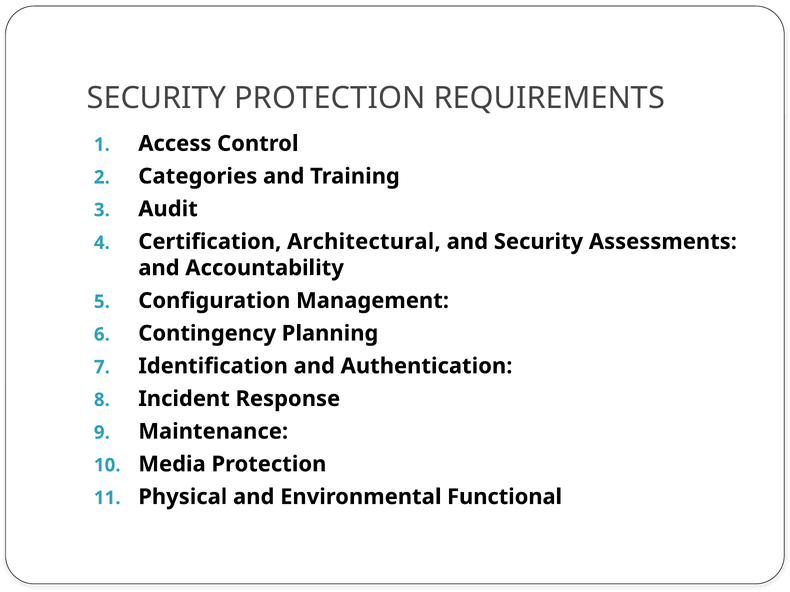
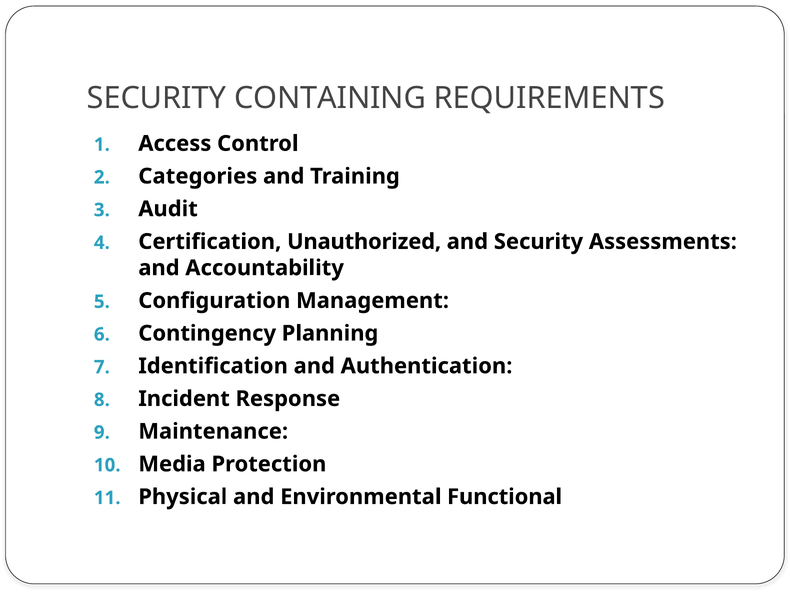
SECURITY PROTECTION: PROTECTION -> CONTAINING
Architectural: Architectural -> Unauthorized
